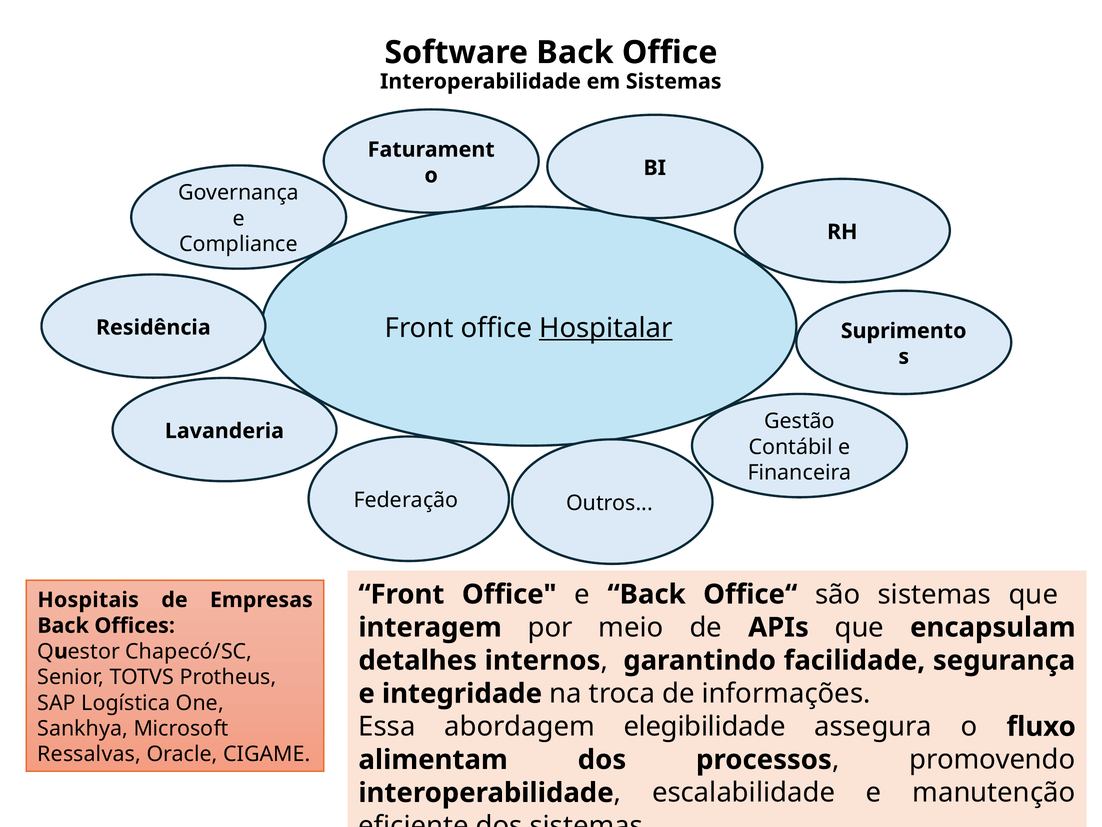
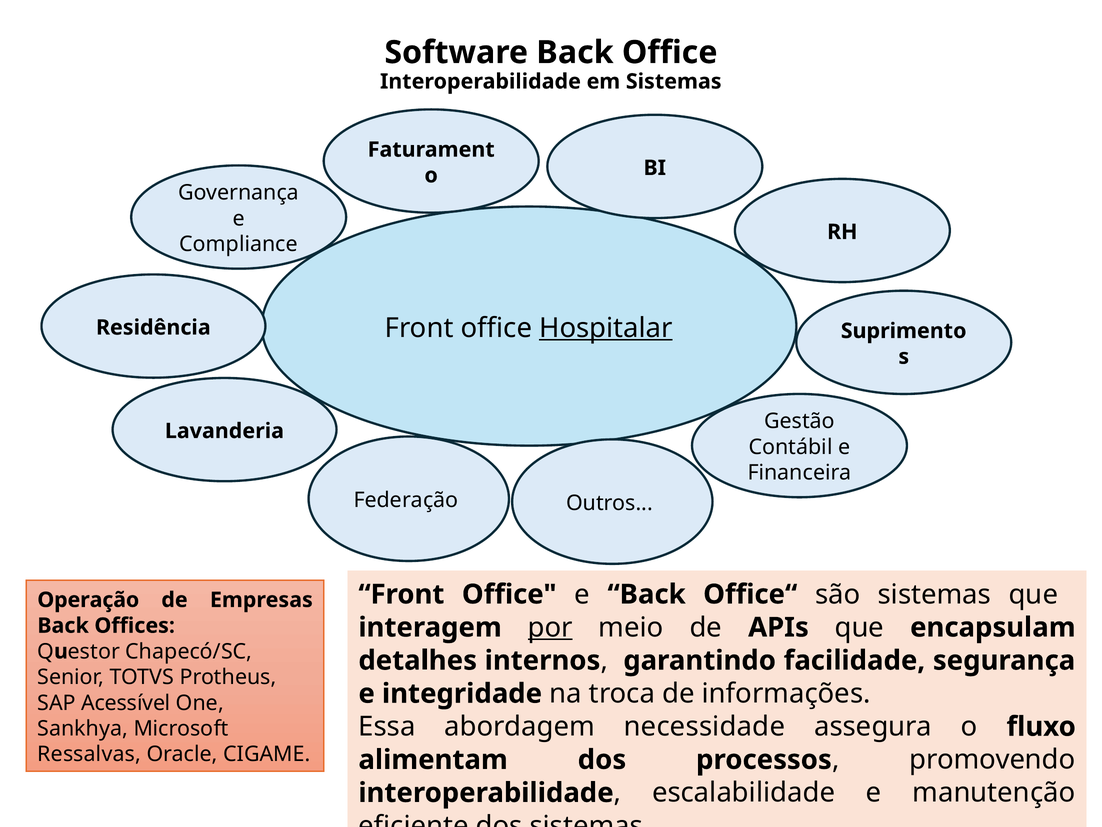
Hospitais: Hospitais -> Operação
por underline: none -> present
Logística: Logística -> Acessível
elegibilidade: elegibilidade -> necessidade
